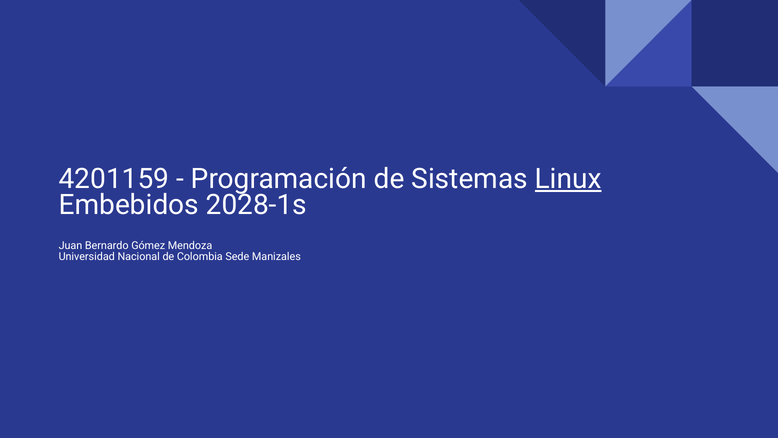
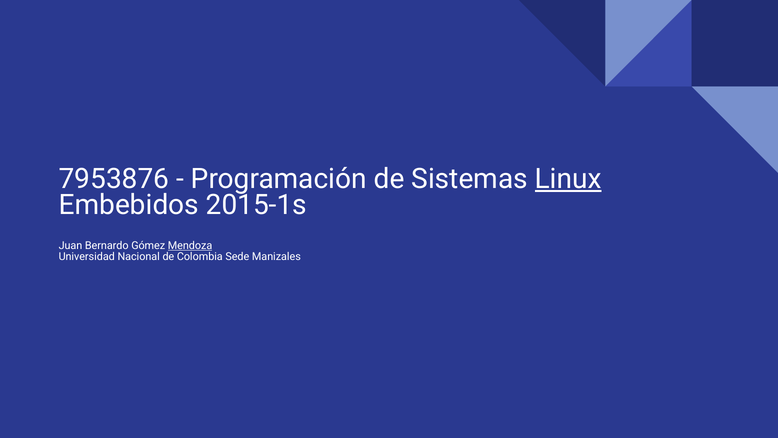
4201159: 4201159 -> 7953876
2028-1s: 2028-1s -> 2015-1s
Mendoza underline: none -> present
